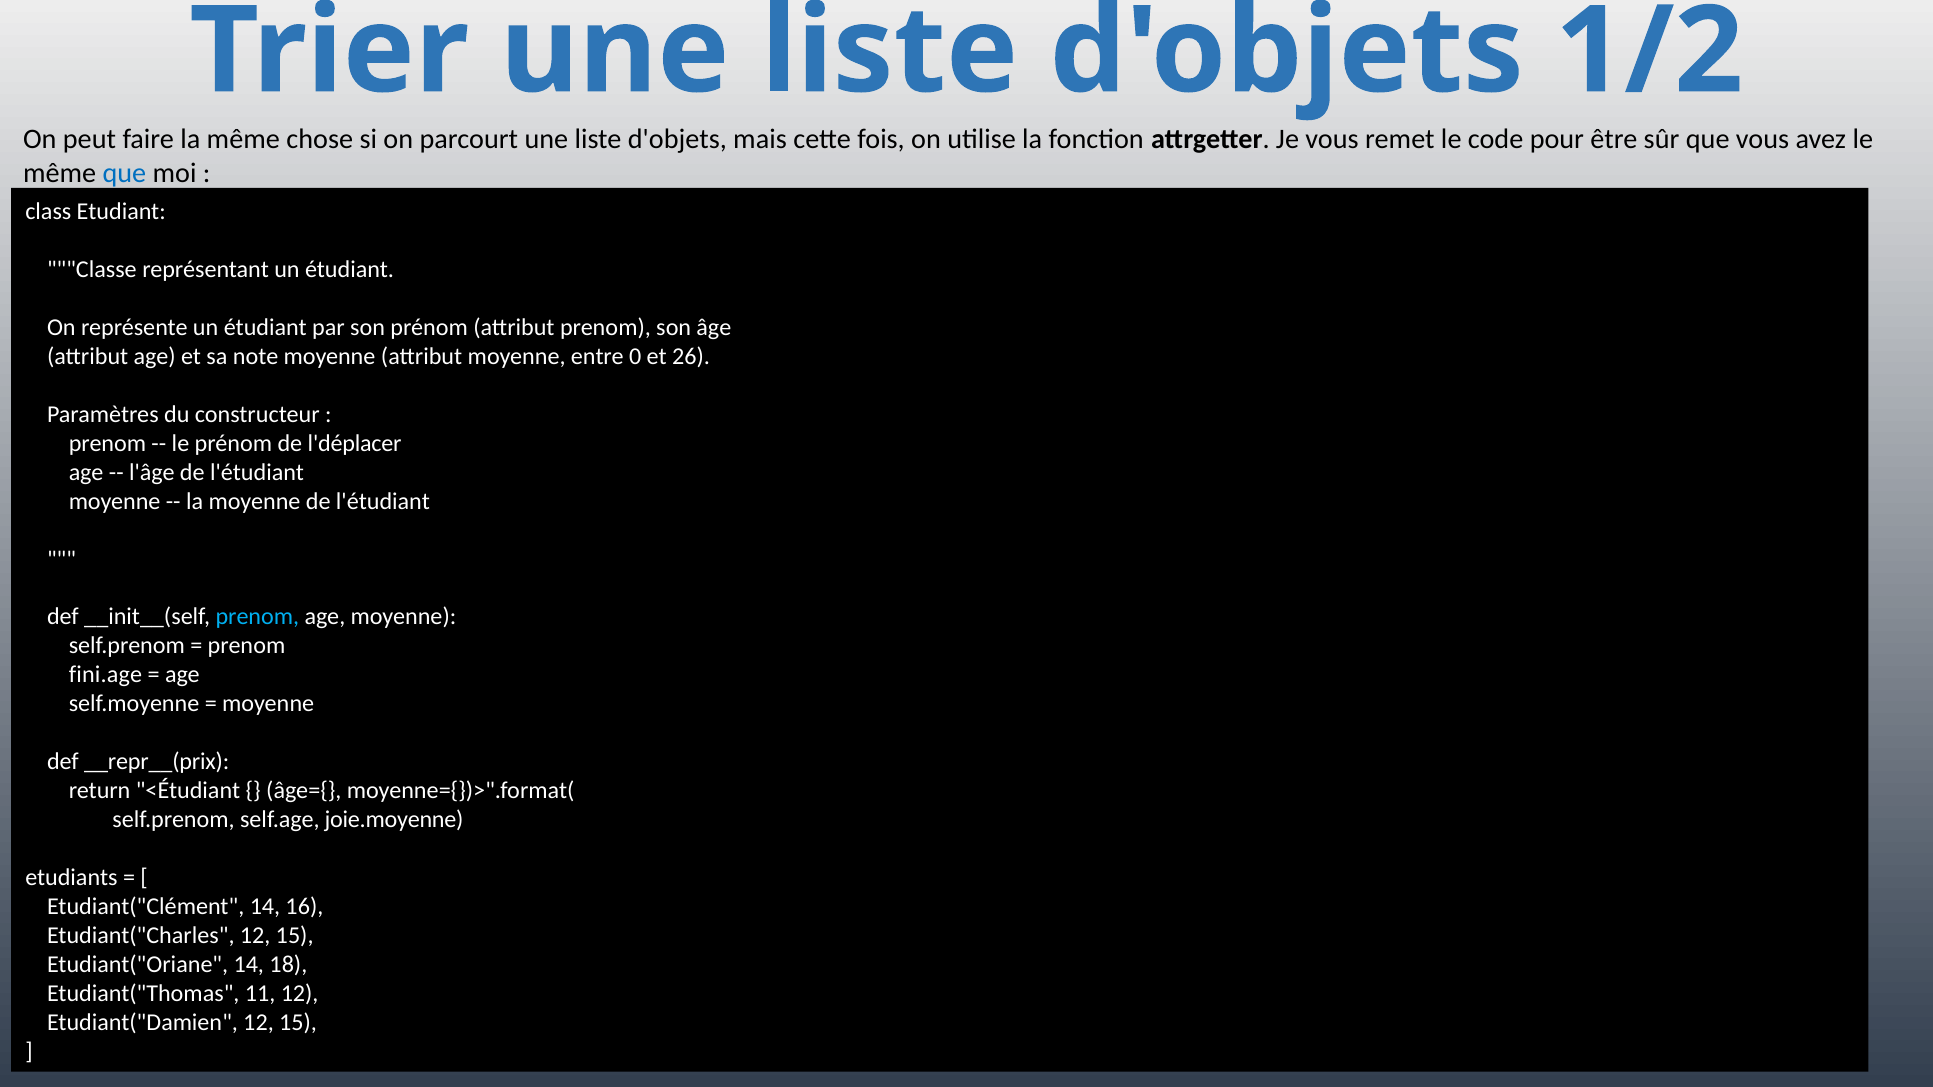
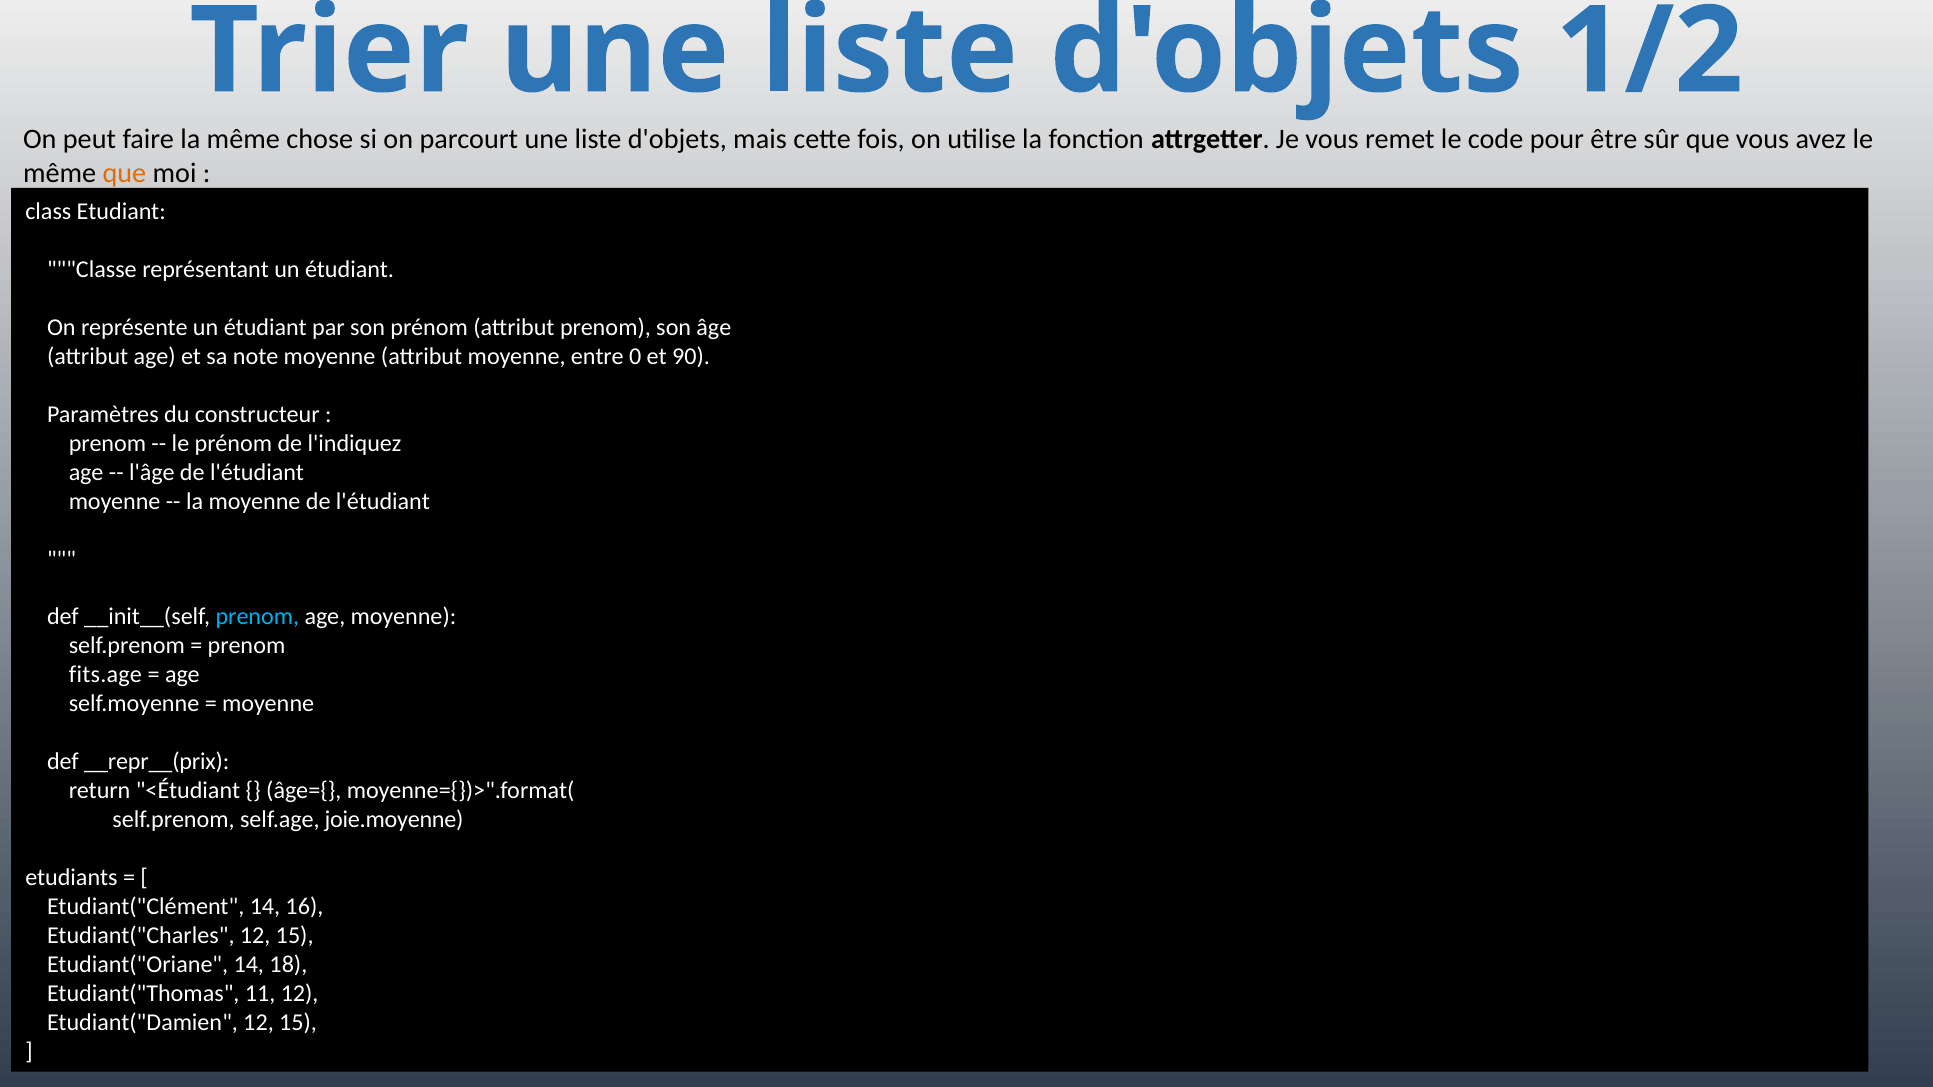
que at (124, 173) colour: blue -> orange
26: 26 -> 90
l'déplacer: l'déplacer -> l'indiquez
fini.age: fini.age -> fits.age
